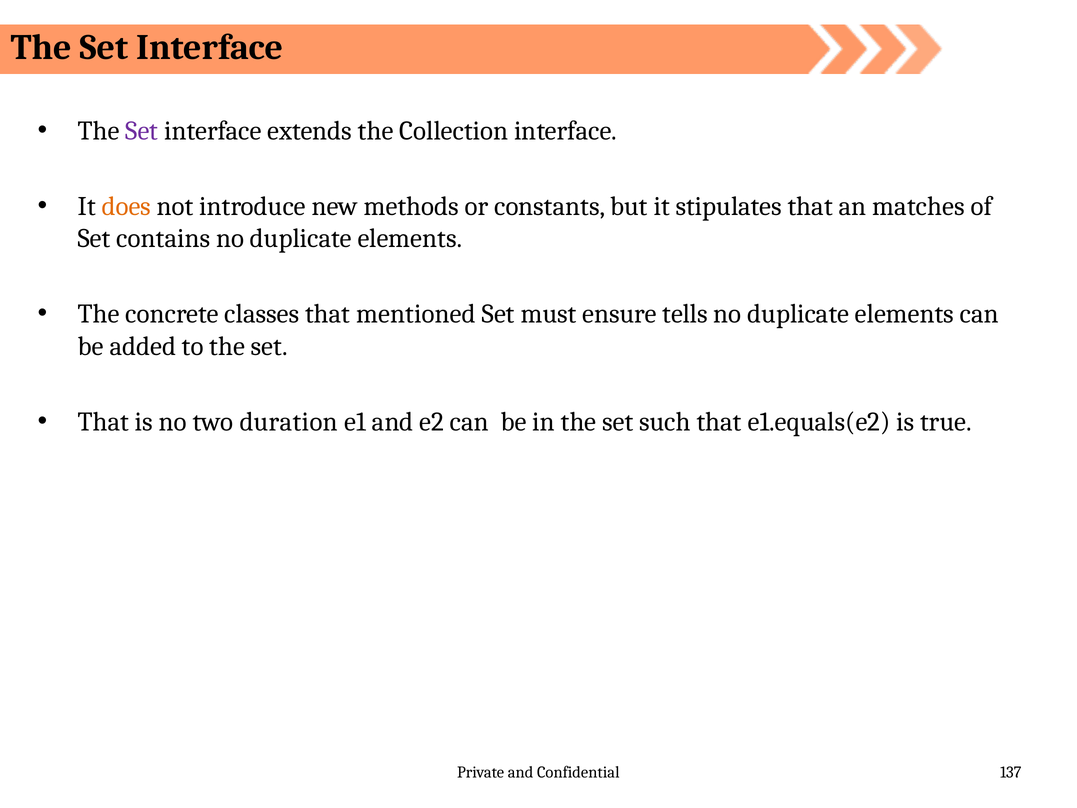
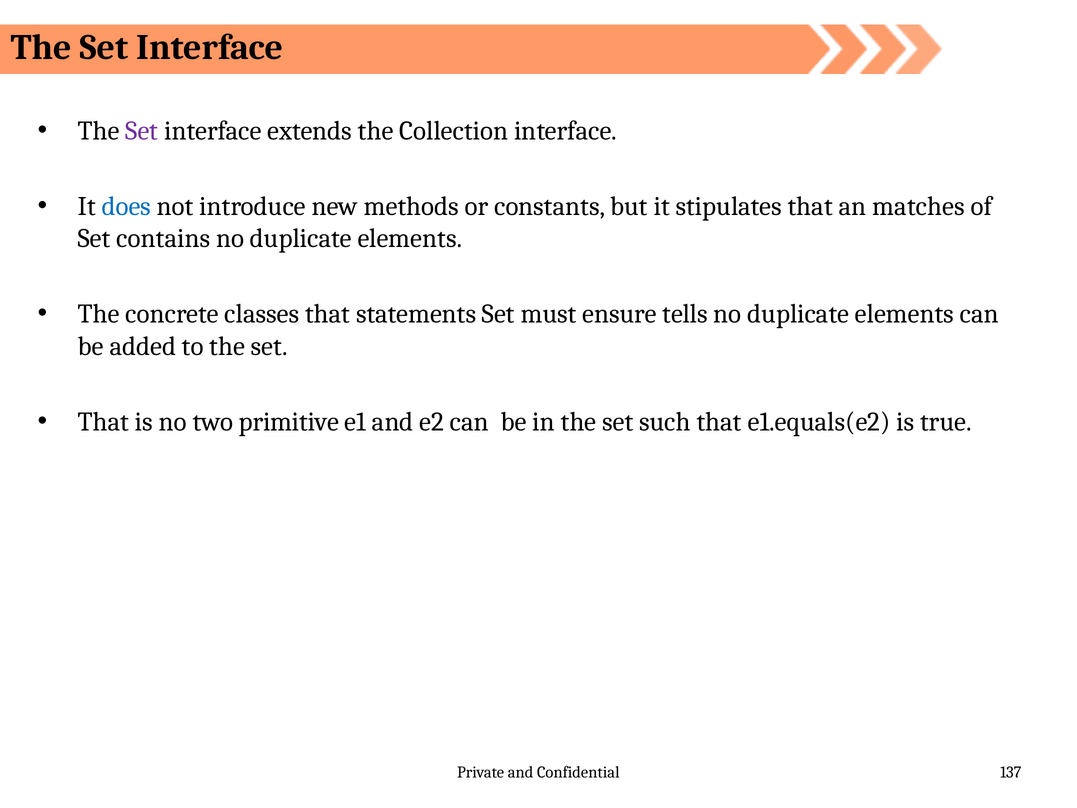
does colour: orange -> blue
mentioned: mentioned -> statements
duration: duration -> primitive
